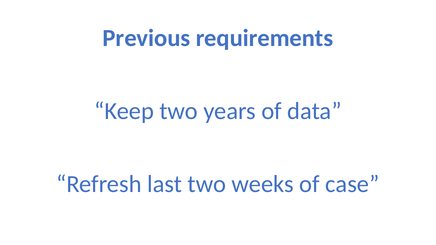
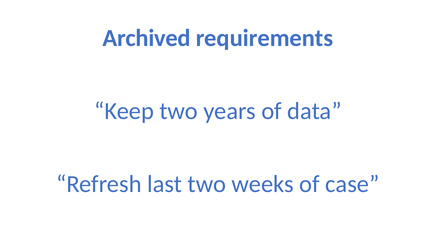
Previous: Previous -> Archived
